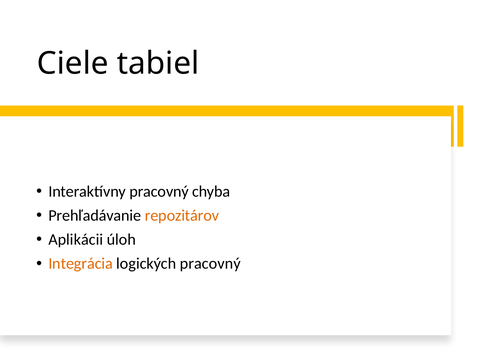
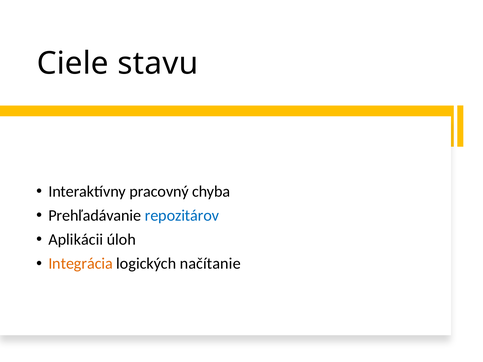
tabiel: tabiel -> stavu
repozitárov colour: orange -> blue
logických pracovný: pracovný -> načítanie
